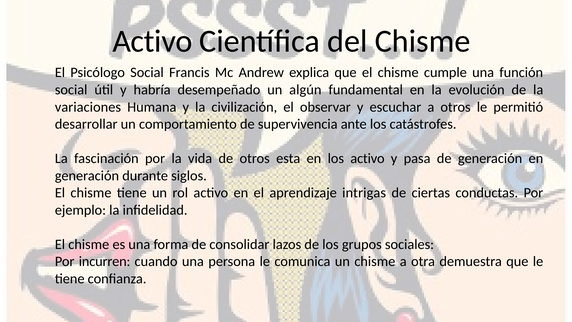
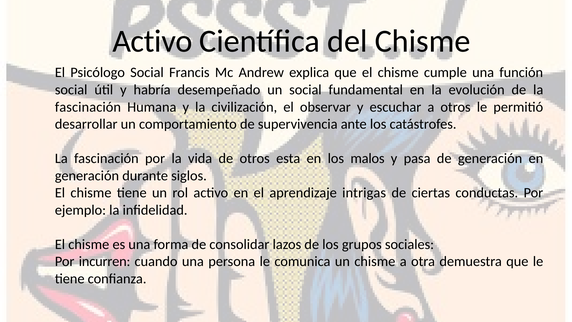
un algún: algún -> social
variaciones at (88, 107): variaciones -> fascinación
los activo: activo -> malos
